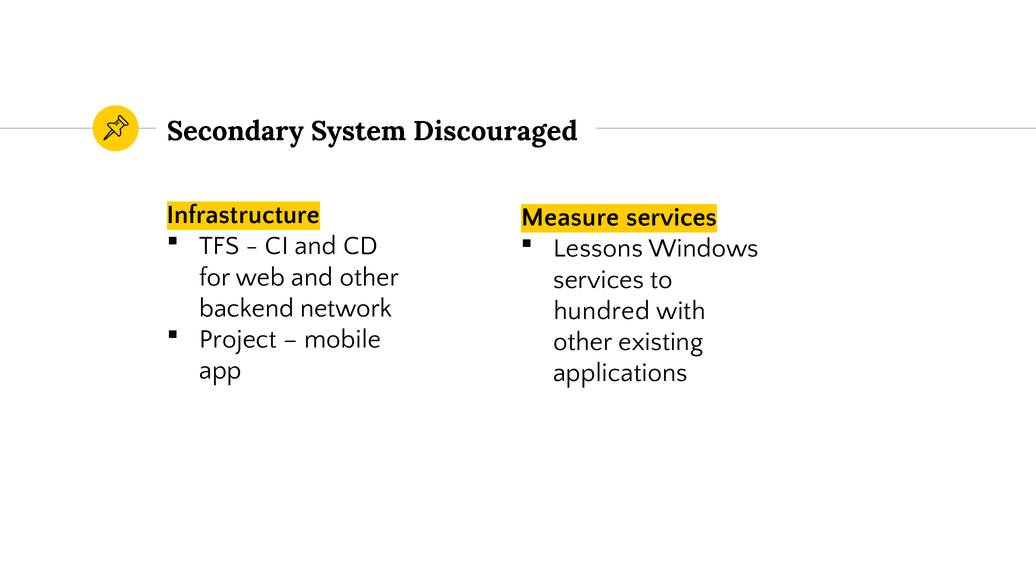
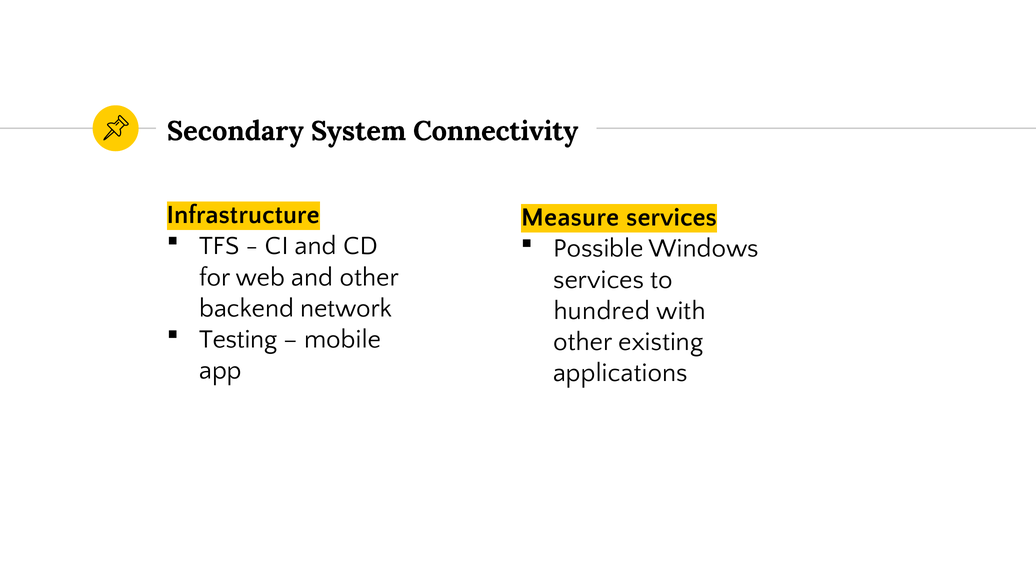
Discouraged: Discouraged -> Connectivity
Lessons: Lessons -> Possible
Project: Project -> Testing
